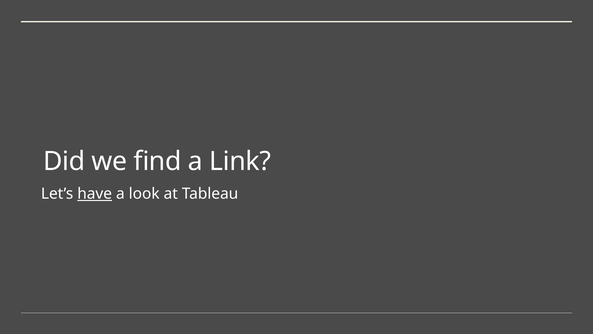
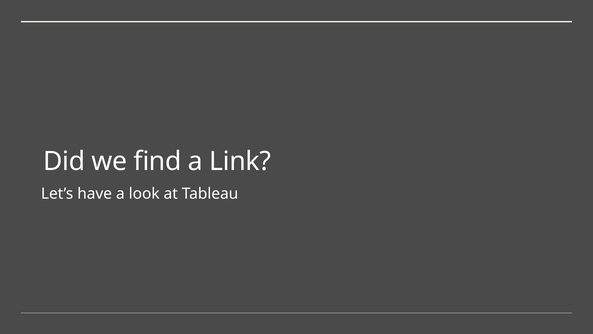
have underline: present -> none
